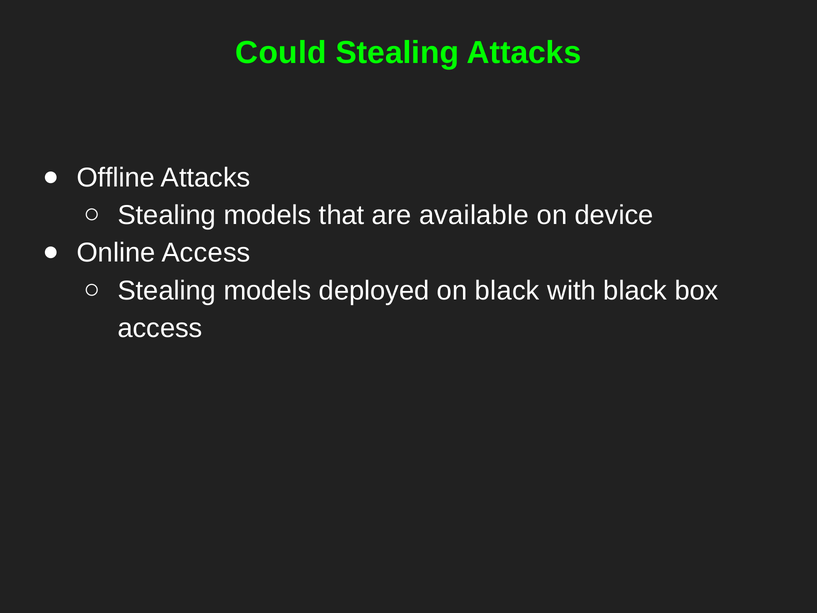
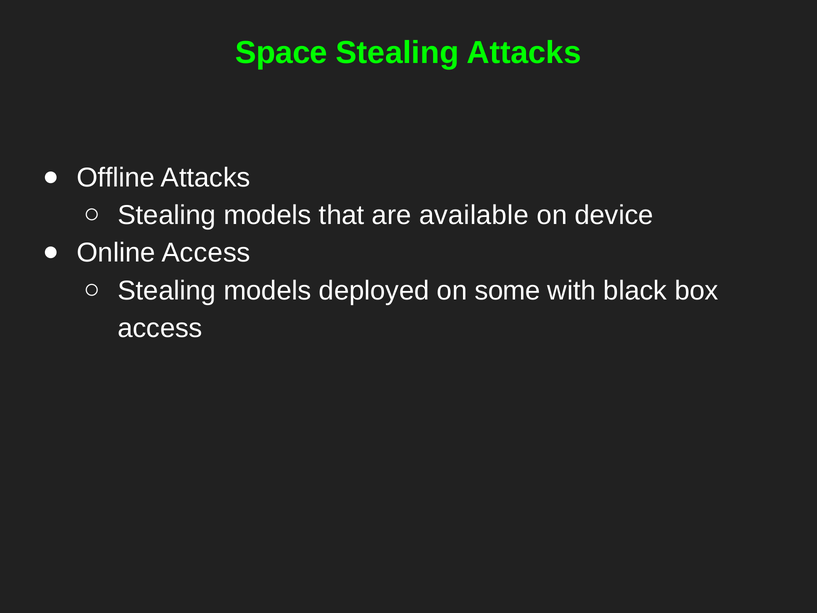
Could: Could -> Space
on black: black -> some
